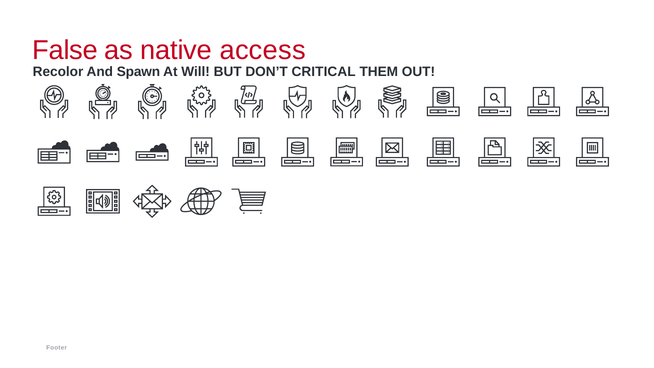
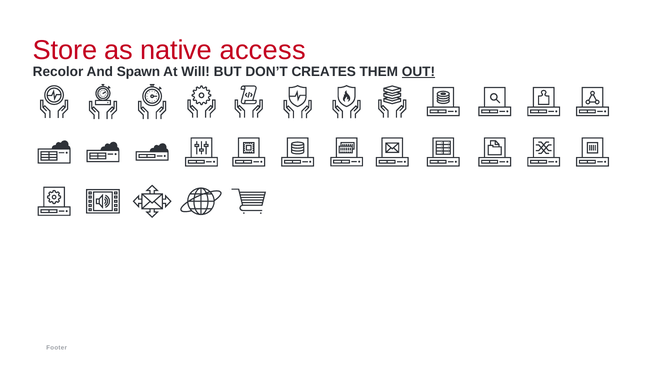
False: False -> Store
CRITICAL: CRITICAL -> CREATES
OUT underline: none -> present
